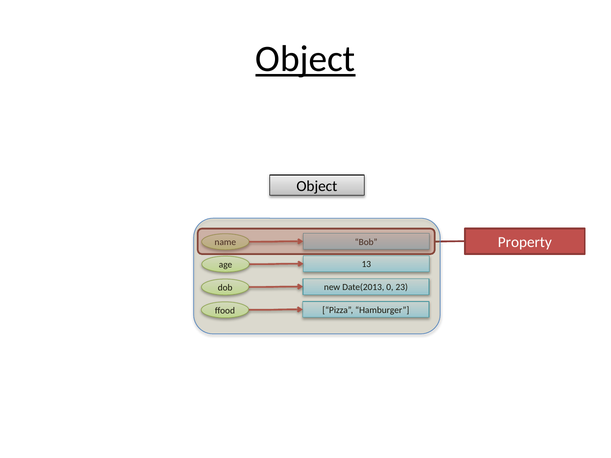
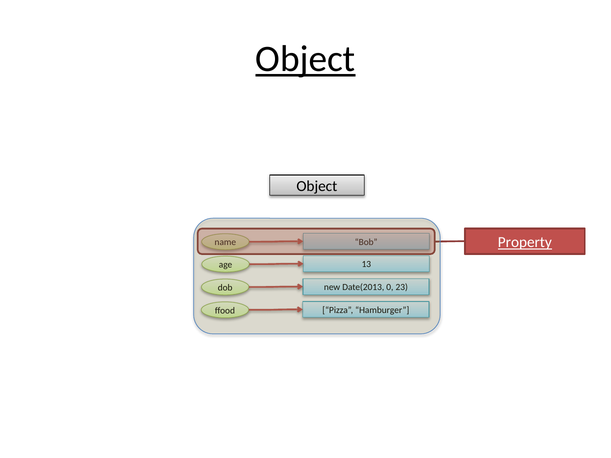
Property underline: none -> present
